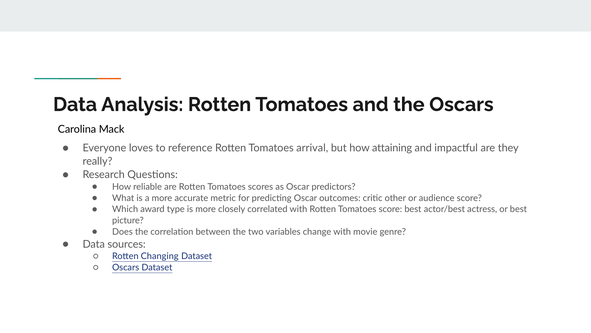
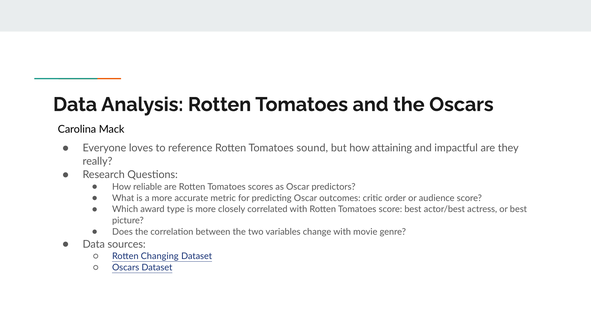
arrival: arrival -> sound
other: other -> order
